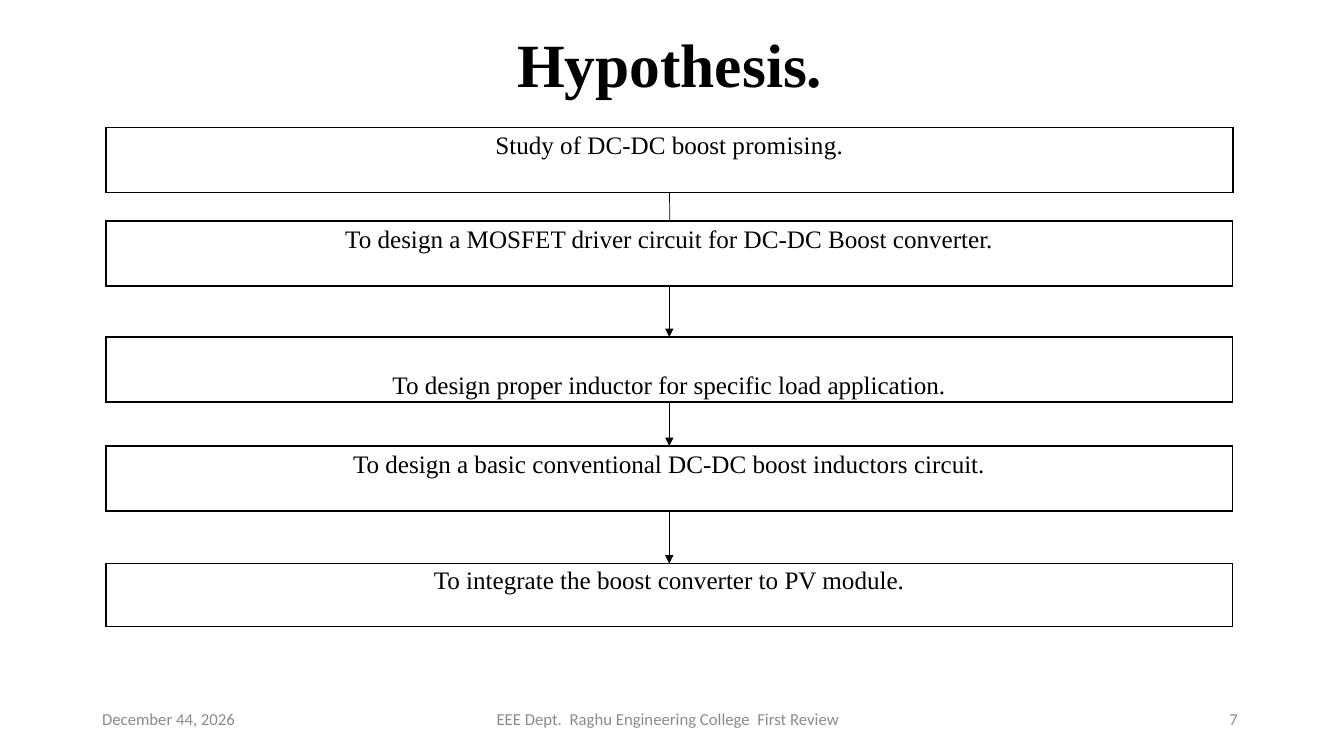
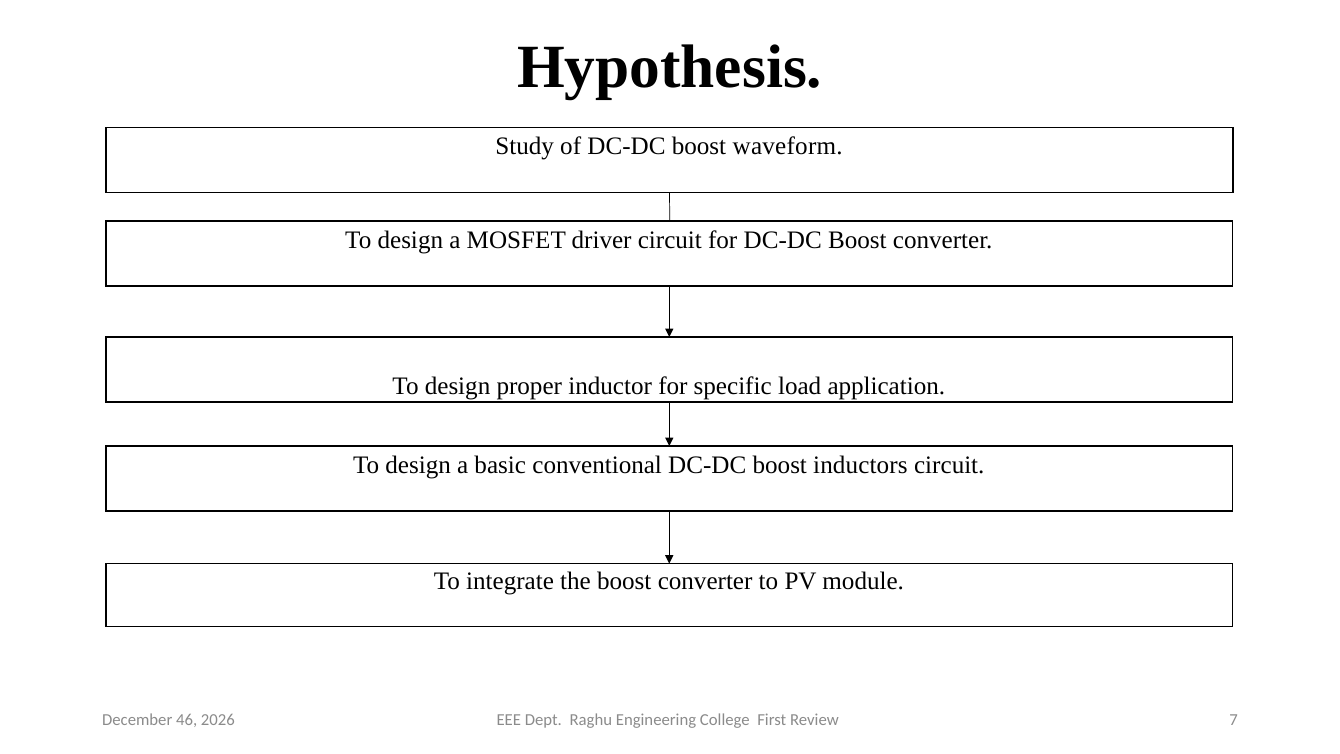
promising: promising -> waveform
44: 44 -> 46
